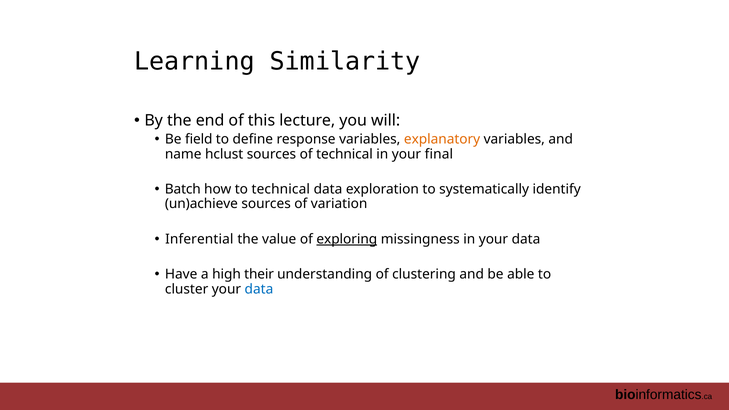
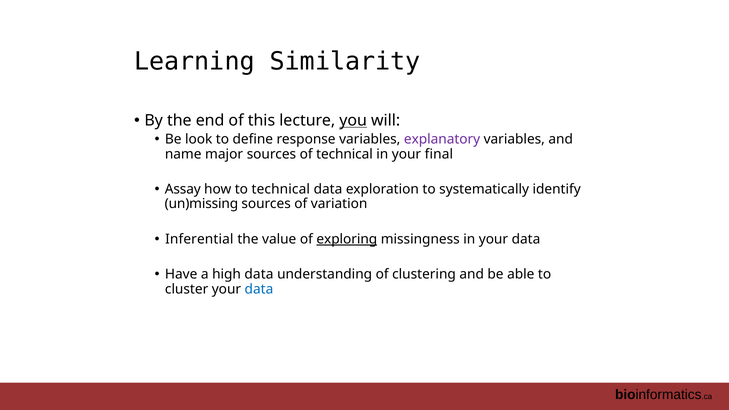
you underline: none -> present
field: field -> look
explanatory colour: orange -> purple
hclust: hclust -> major
Batch: Batch -> Assay
un)achieve: un)achieve -> un)missing
high their: their -> data
